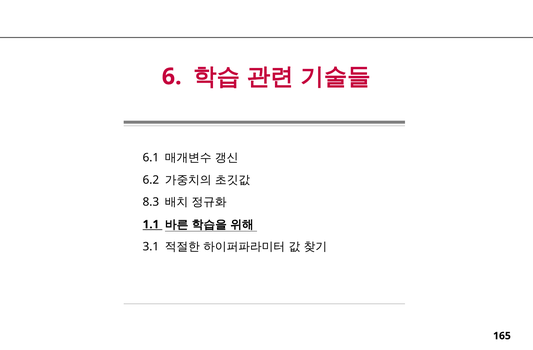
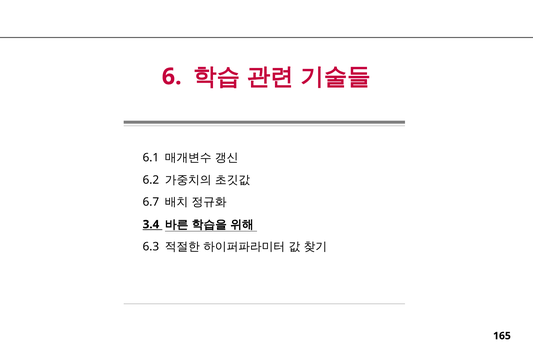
8.3: 8.3 -> 6.7
1.1: 1.1 -> 3.4
3.1: 3.1 -> 6.3
